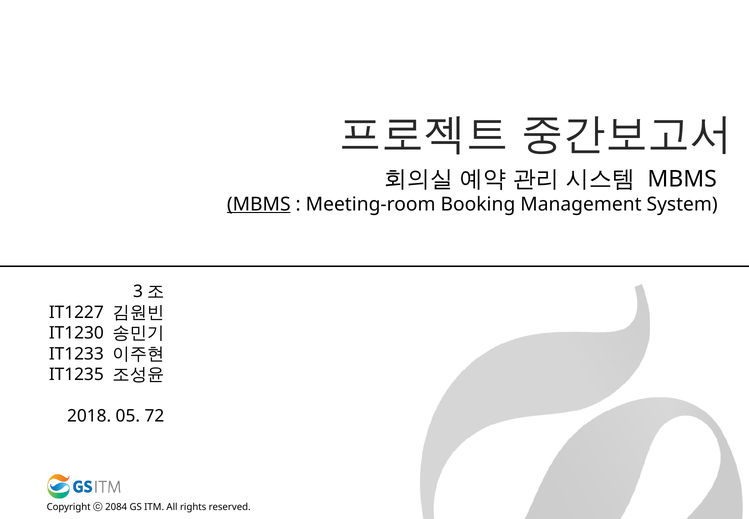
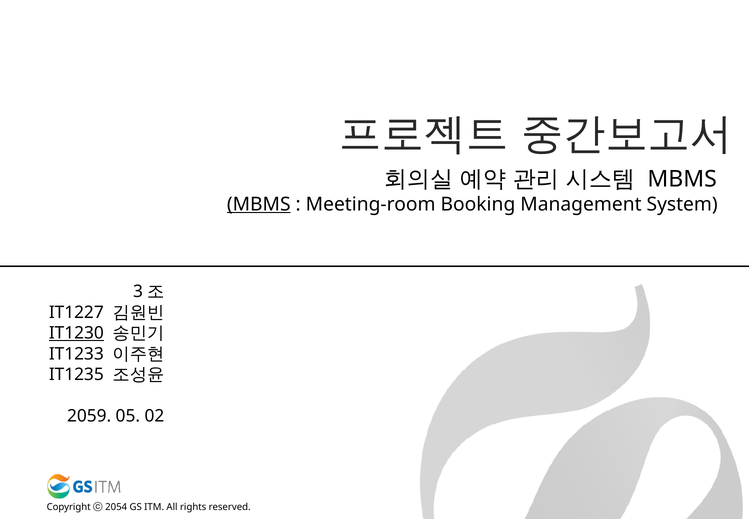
IT1230 underline: none -> present
2018: 2018 -> 2059
72: 72 -> 02
2084: 2084 -> 2054
